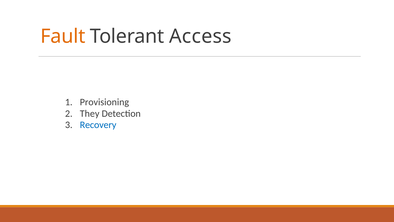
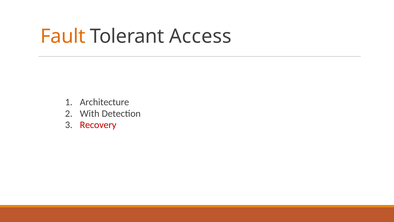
Provisioning: Provisioning -> Architecture
They: They -> With
Recovery colour: blue -> red
